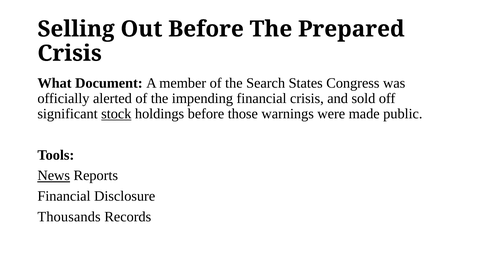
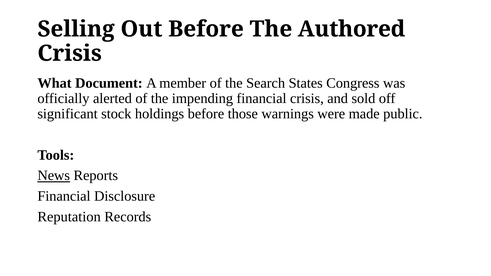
Prepared: Prepared -> Authored
stock underline: present -> none
Thousands: Thousands -> Reputation
